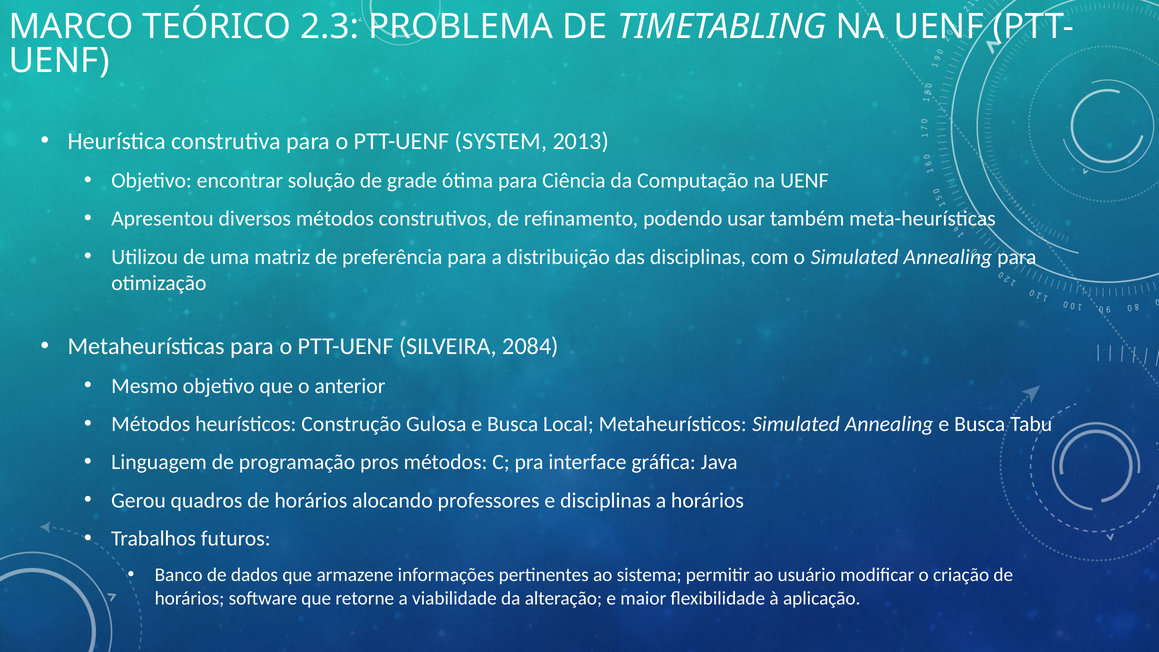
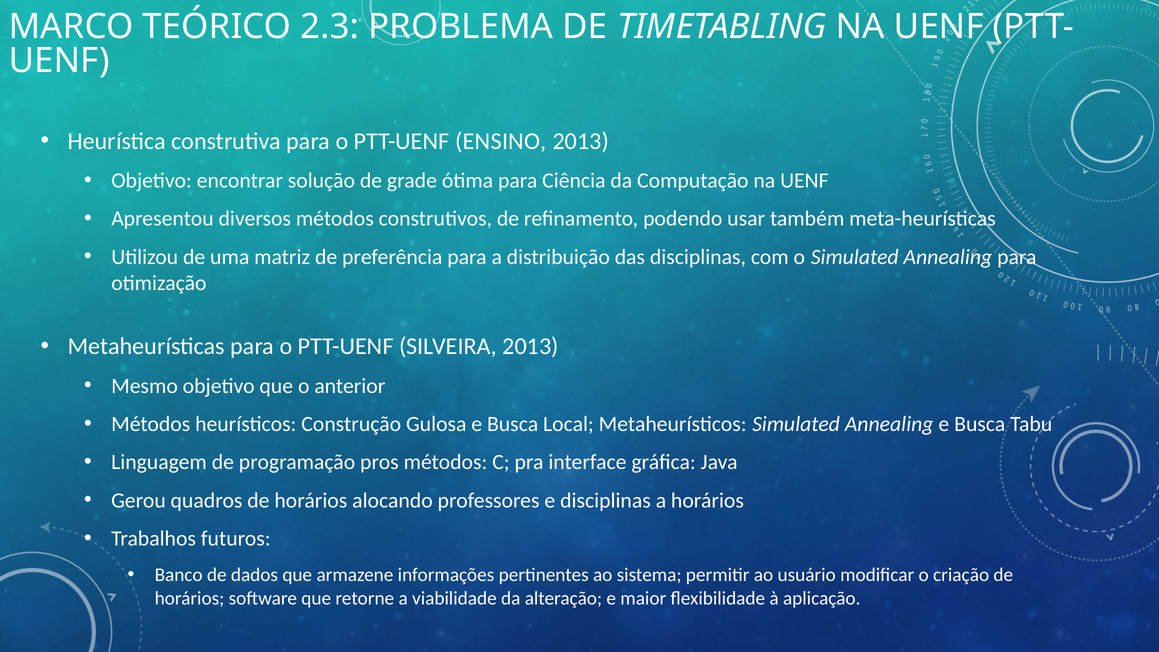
SYSTEM: SYSTEM -> ENSINO
SILVEIRA 2084: 2084 -> 2013
